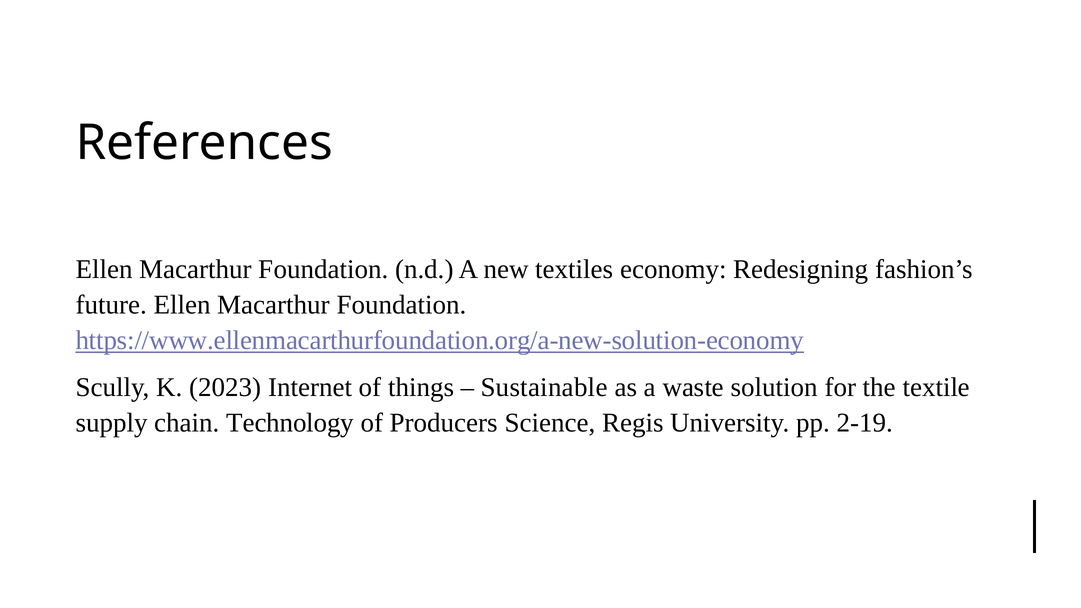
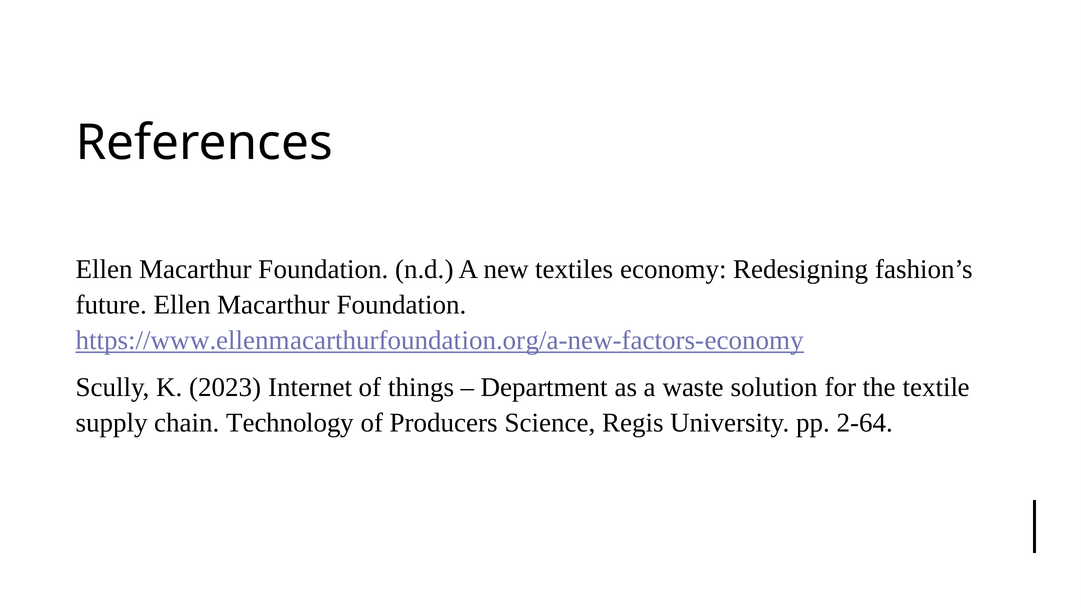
https://www.ellenmacarthurfoundation.org/a-new-solution-economy: https://www.ellenmacarthurfoundation.org/a-new-solution-economy -> https://www.ellenmacarthurfoundation.org/a-new-factors-economy
Sustainable: Sustainable -> Department
2-19: 2-19 -> 2-64
